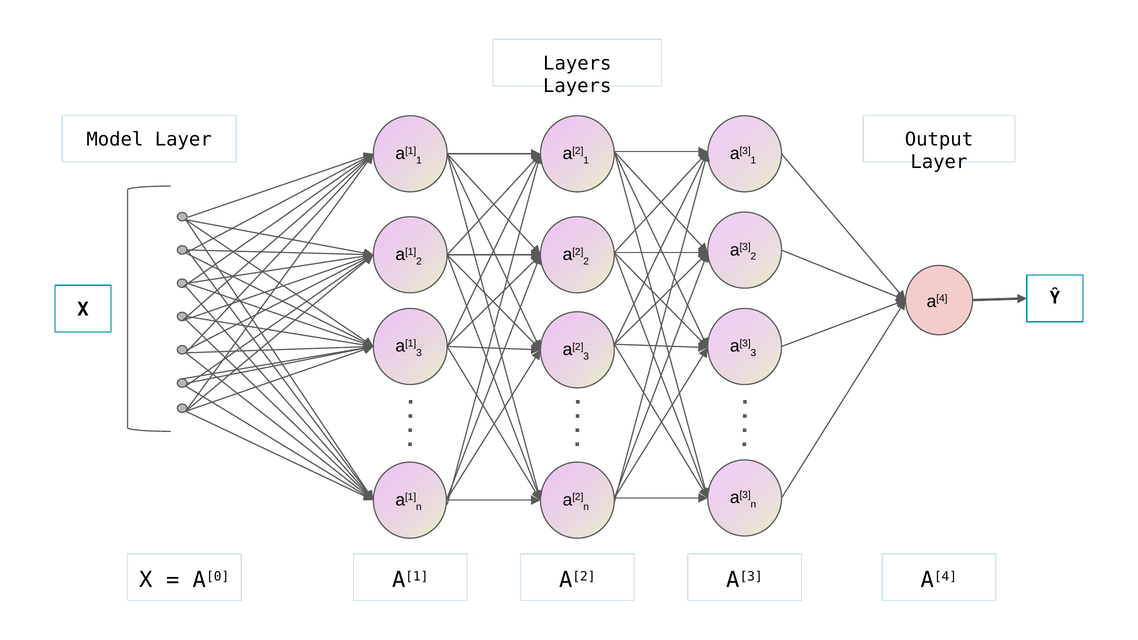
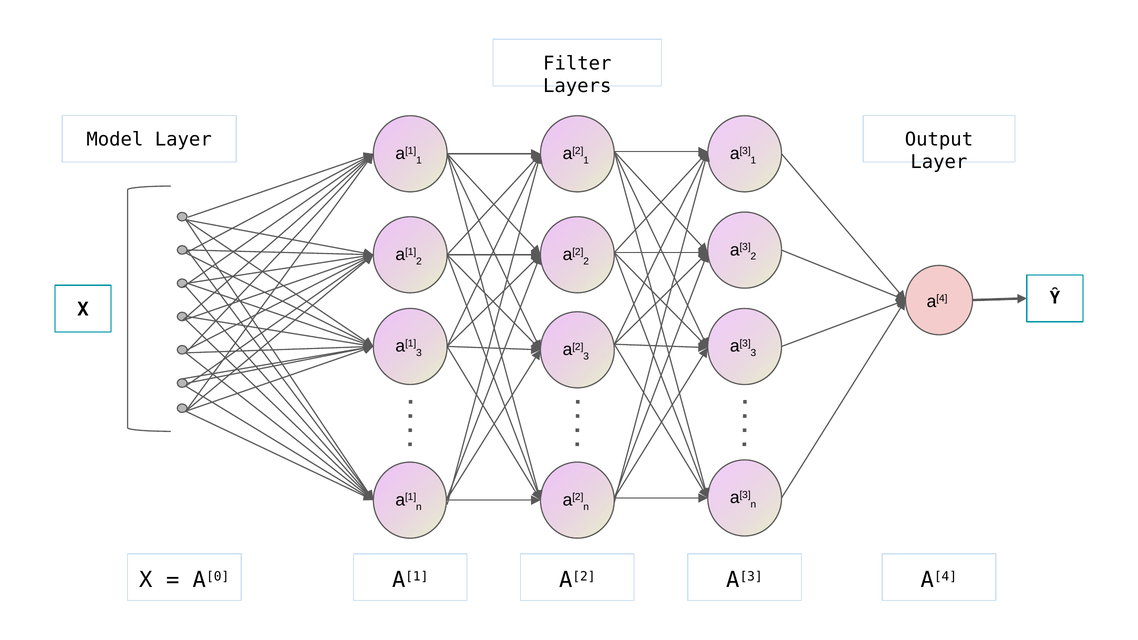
Layers at (577, 63): Layers -> Filter
